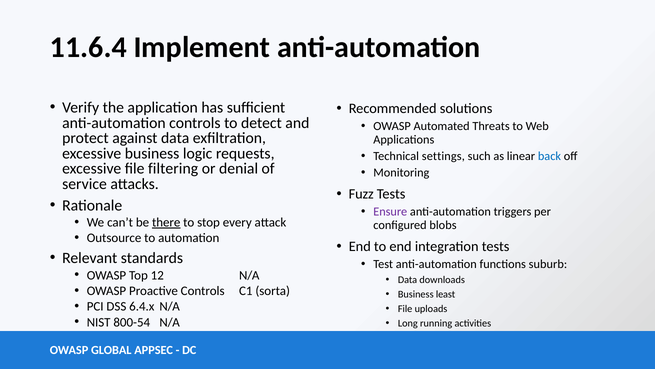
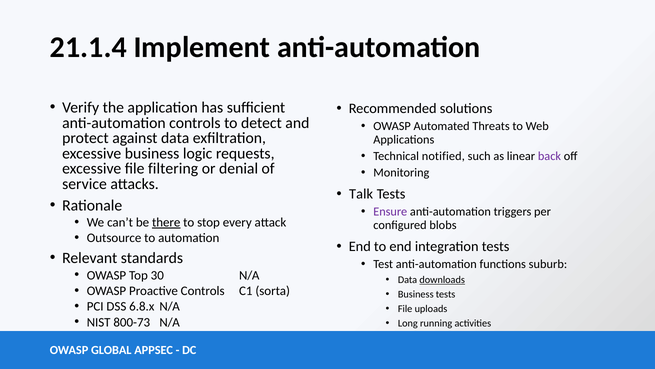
11.6.4: 11.6.4 -> 21.1.4
settings: settings -> notified
back colour: blue -> purple
Fuzz: Fuzz -> Talk
12: 12 -> 30
downloads underline: none -> present
Business least: least -> tests
6.4.x: 6.4.x -> 6.8.x
800-54: 800-54 -> 800-73
